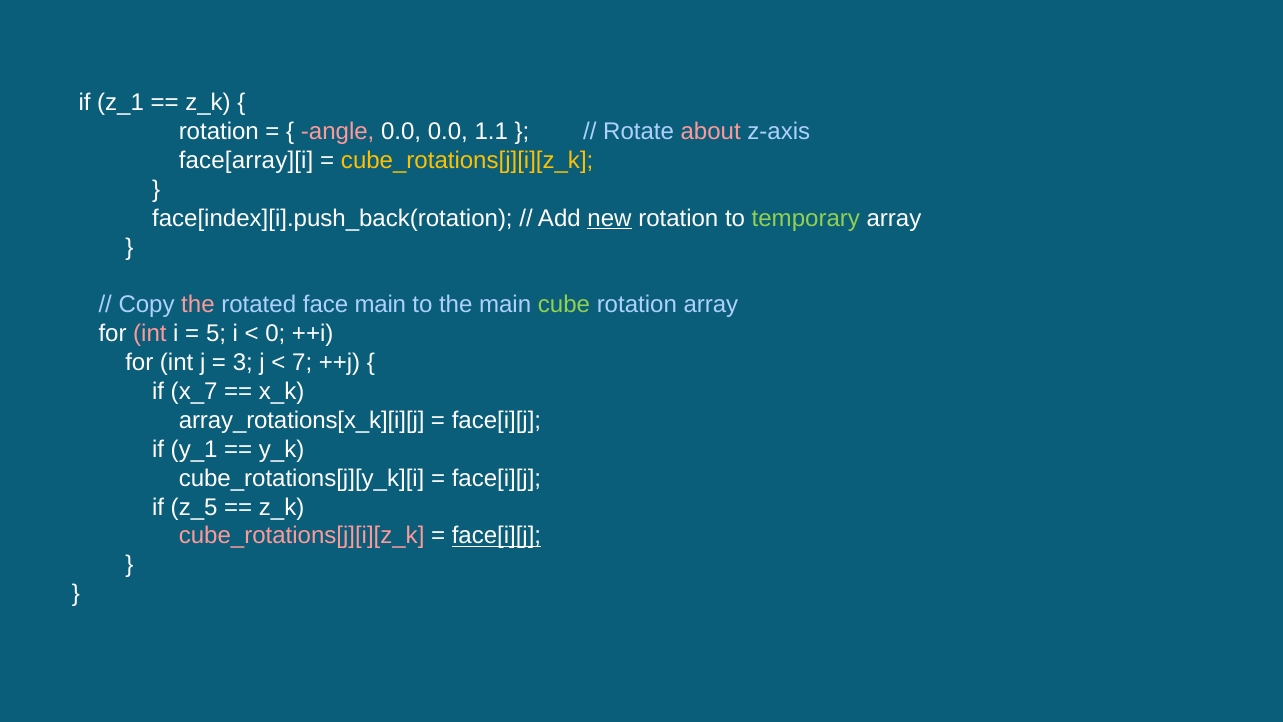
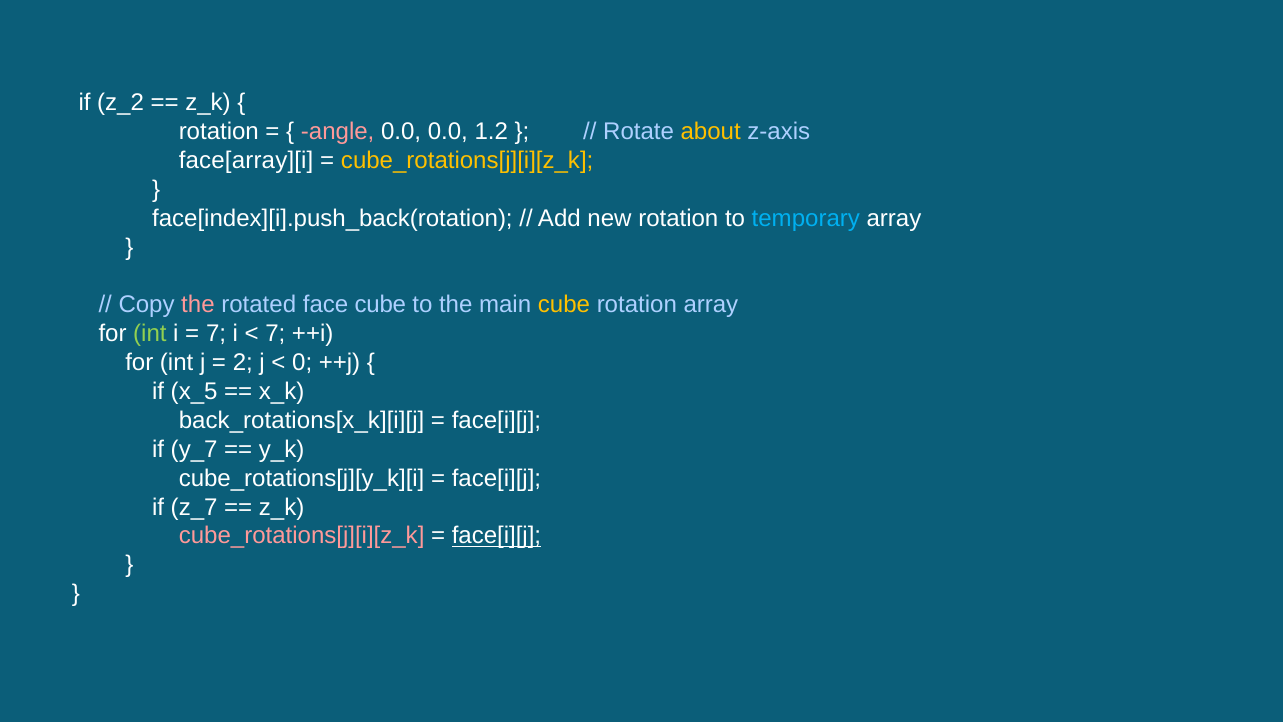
z_1: z_1 -> z_2
1.1: 1.1 -> 1.2
about colour: pink -> yellow
new underline: present -> none
temporary colour: light green -> light blue
face main: main -> cube
cube at (564, 305) colour: light green -> yellow
int at (150, 334) colour: pink -> light green
5 at (216, 334): 5 -> 7
0 at (275, 334): 0 -> 7
3: 3 -> 2
7: 7 -> 0
x_7: x_7 -> x_5
array_rotations[x_k][i][j: array_rotations[x_k][i][j -> back_rotations[x_k][i][j
y_1: y_1 -> y_7
z_5: z_5 -> z_7
